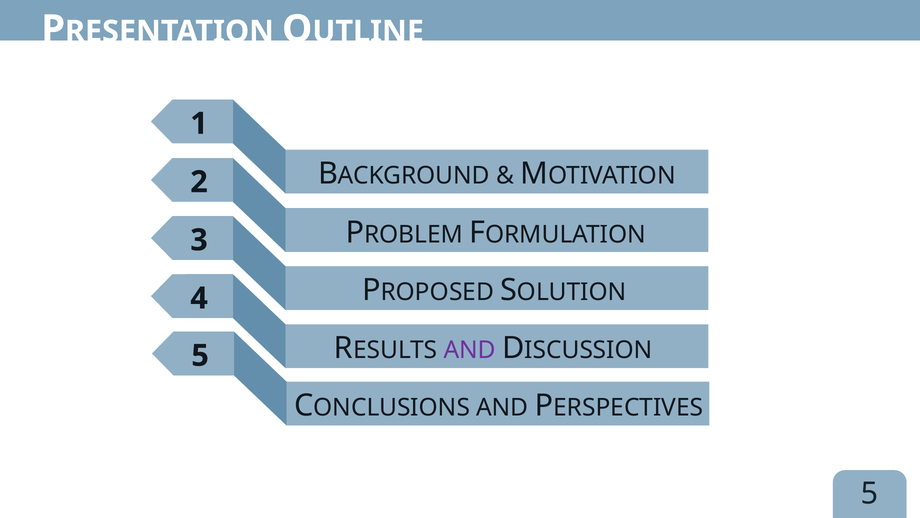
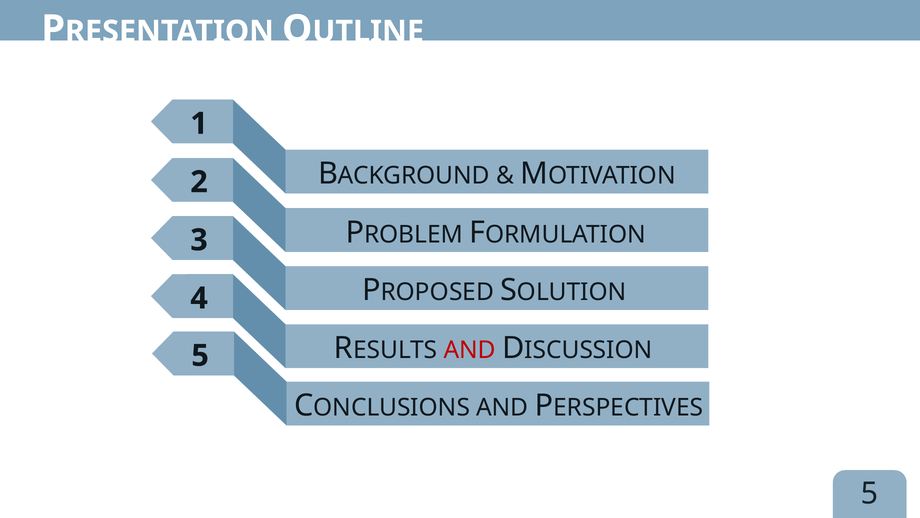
AND at (470, 350) colour: purple -> red
